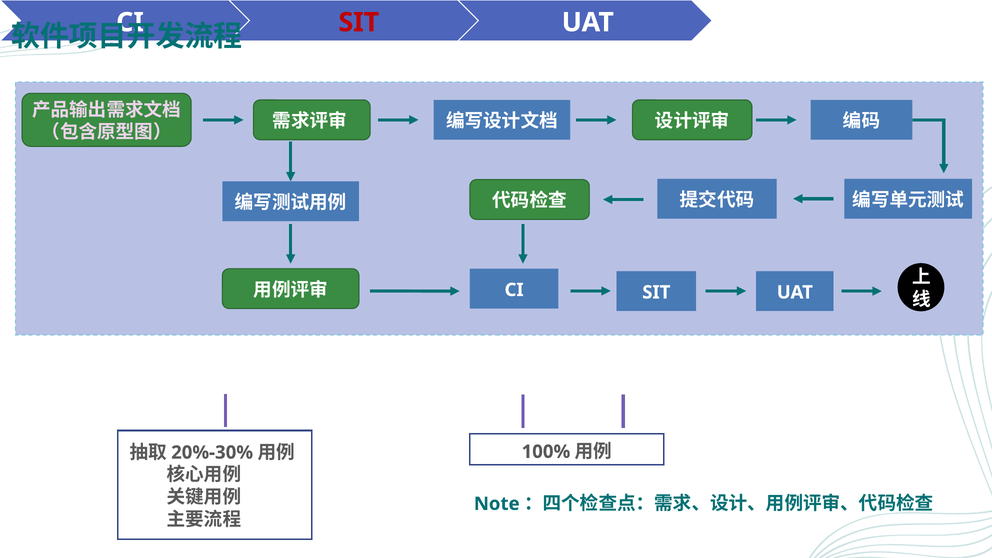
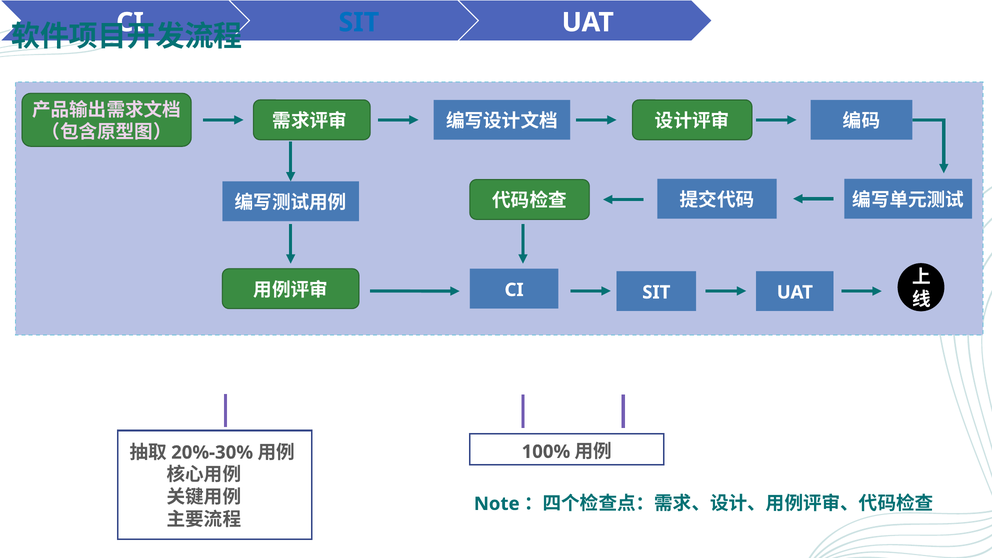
SIT at (359, 22) colour: red -> blue
